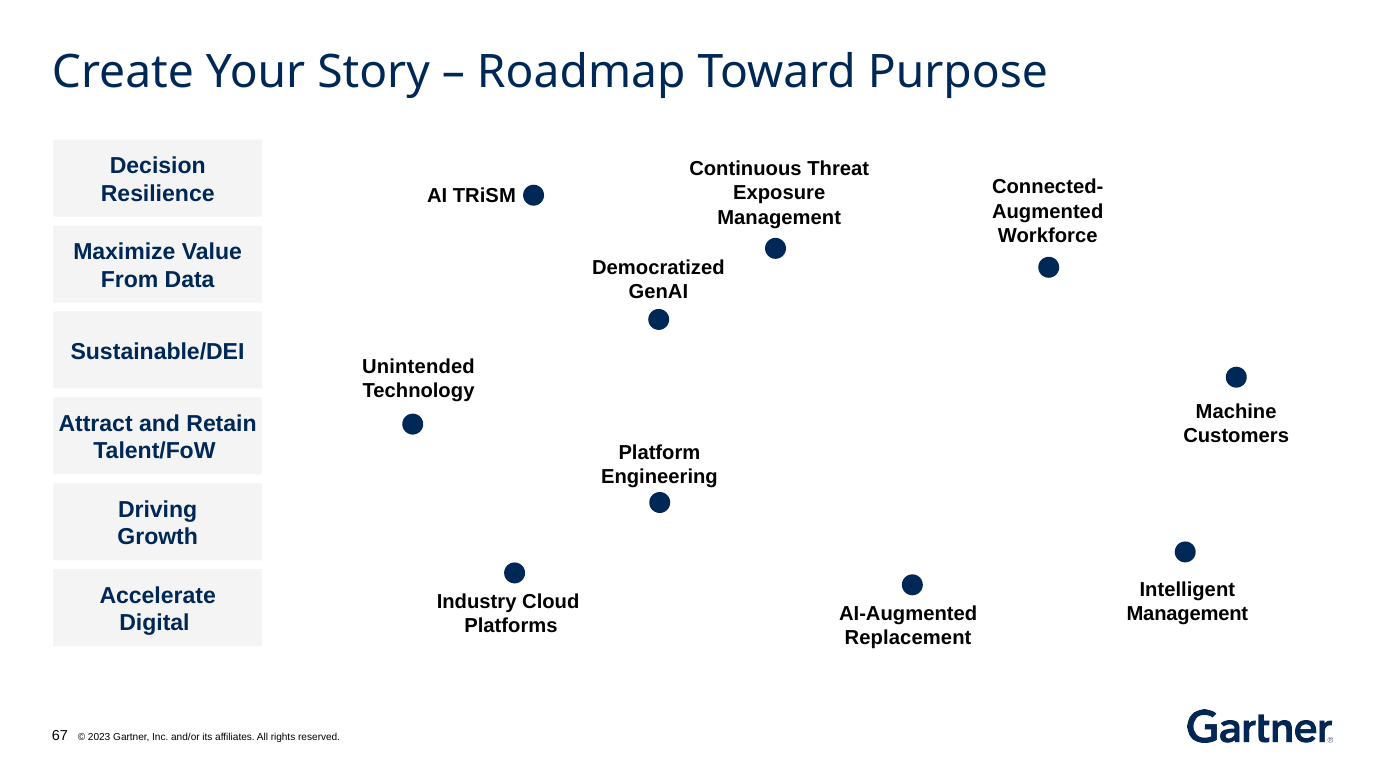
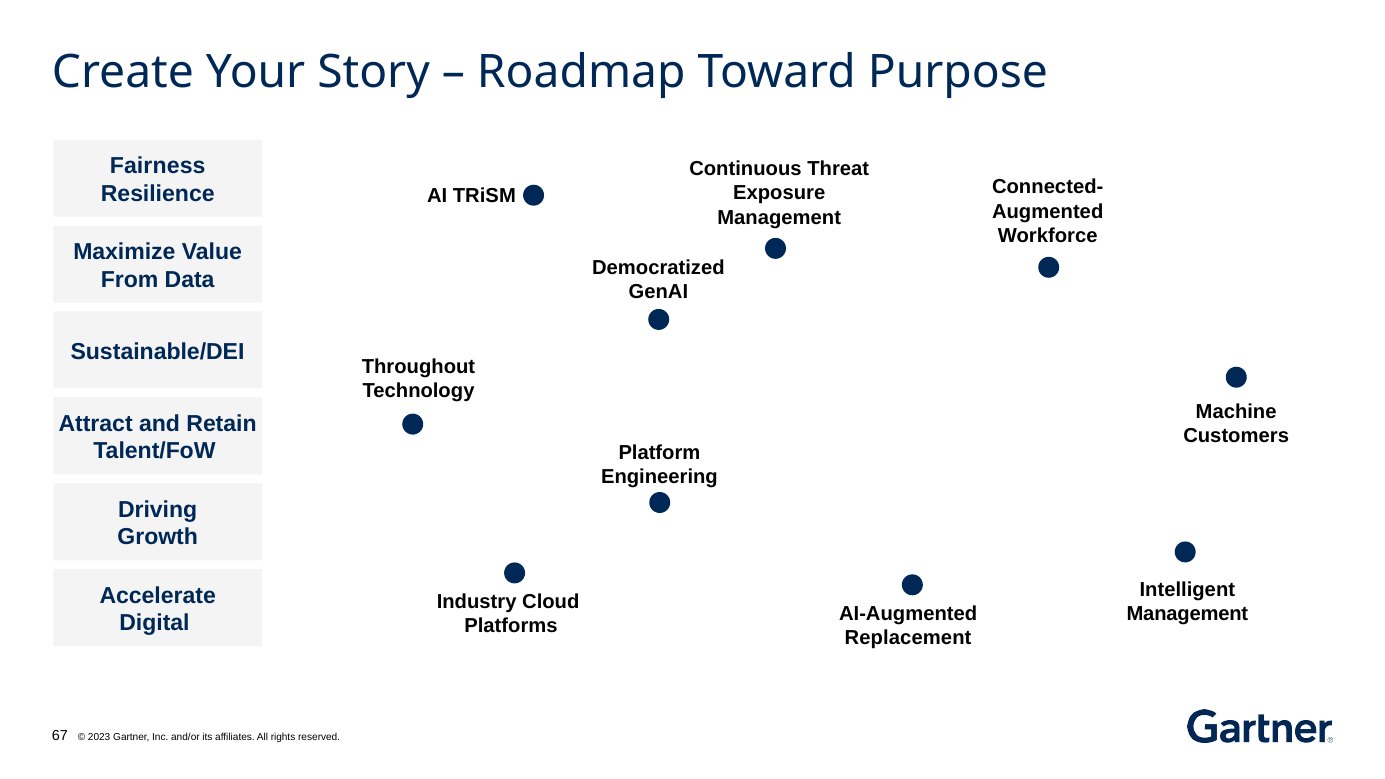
Decision: Decision -> Fairness
Unintended: Unintended -> Throughout
